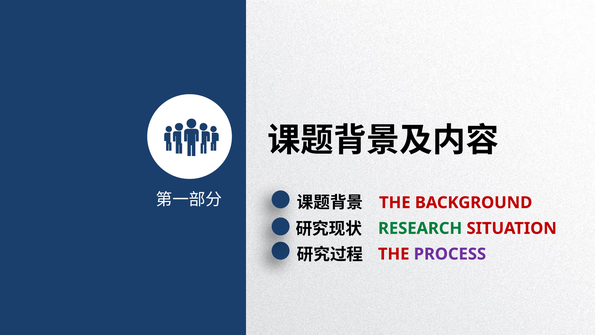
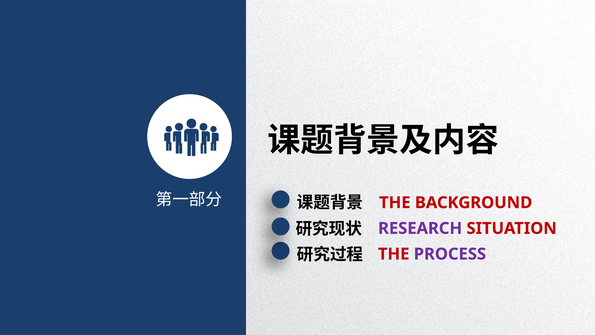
RESEARCH colour: green -> purple
